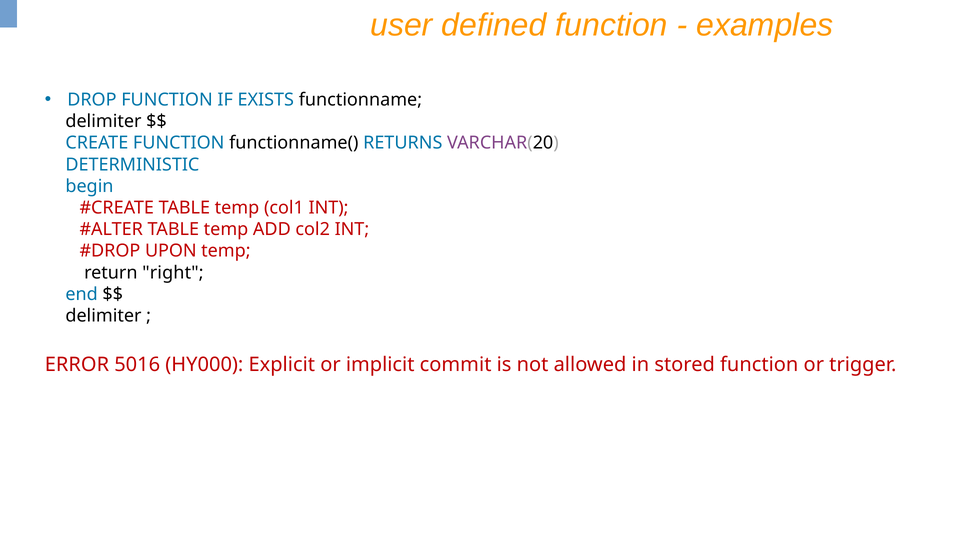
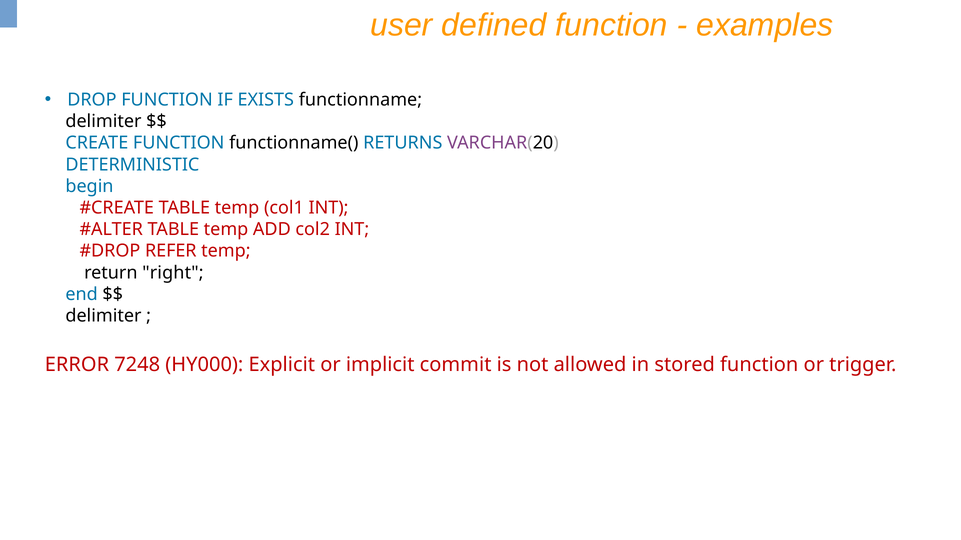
UPON: UPON -> REFER
5016: 5016 -> 7248
